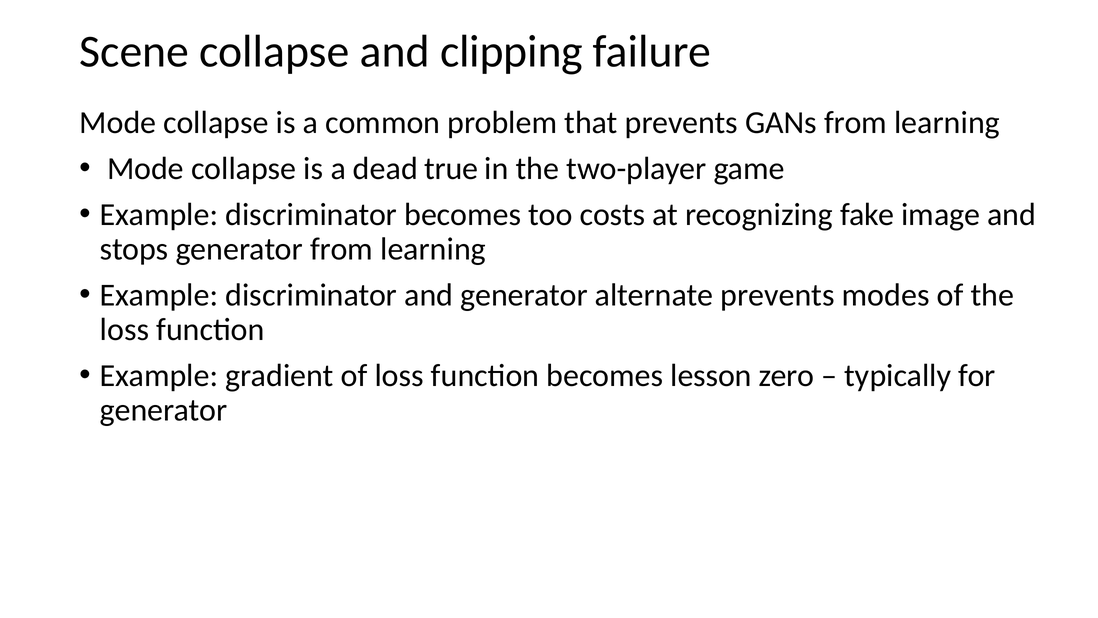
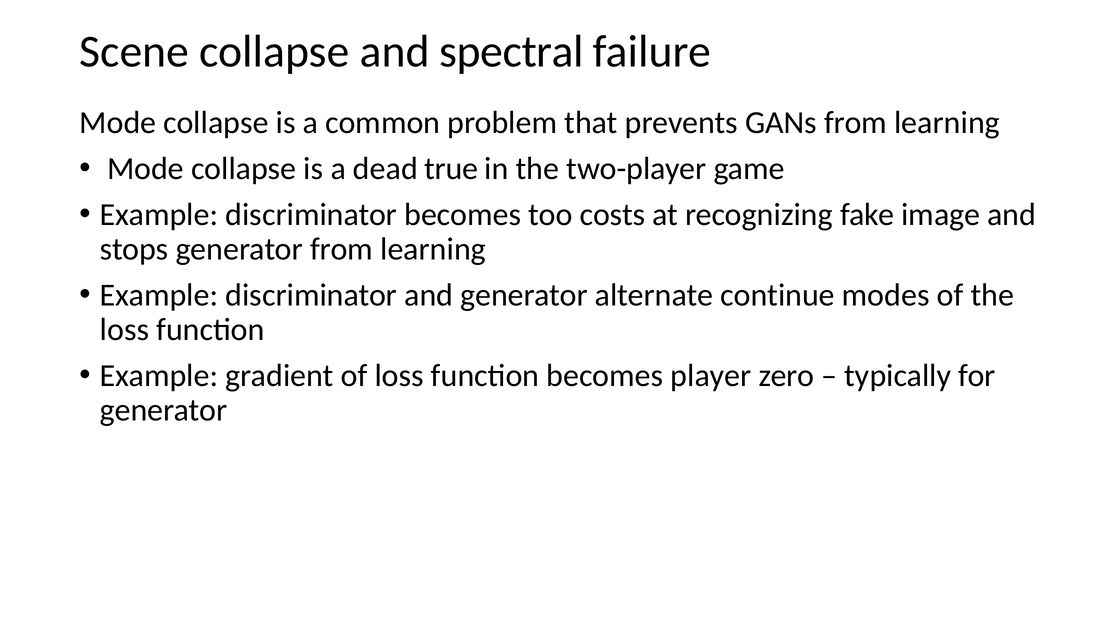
clipping: clipping -> spectral
alternate prevents: prevents -> continue
lesson: lesson -> player
